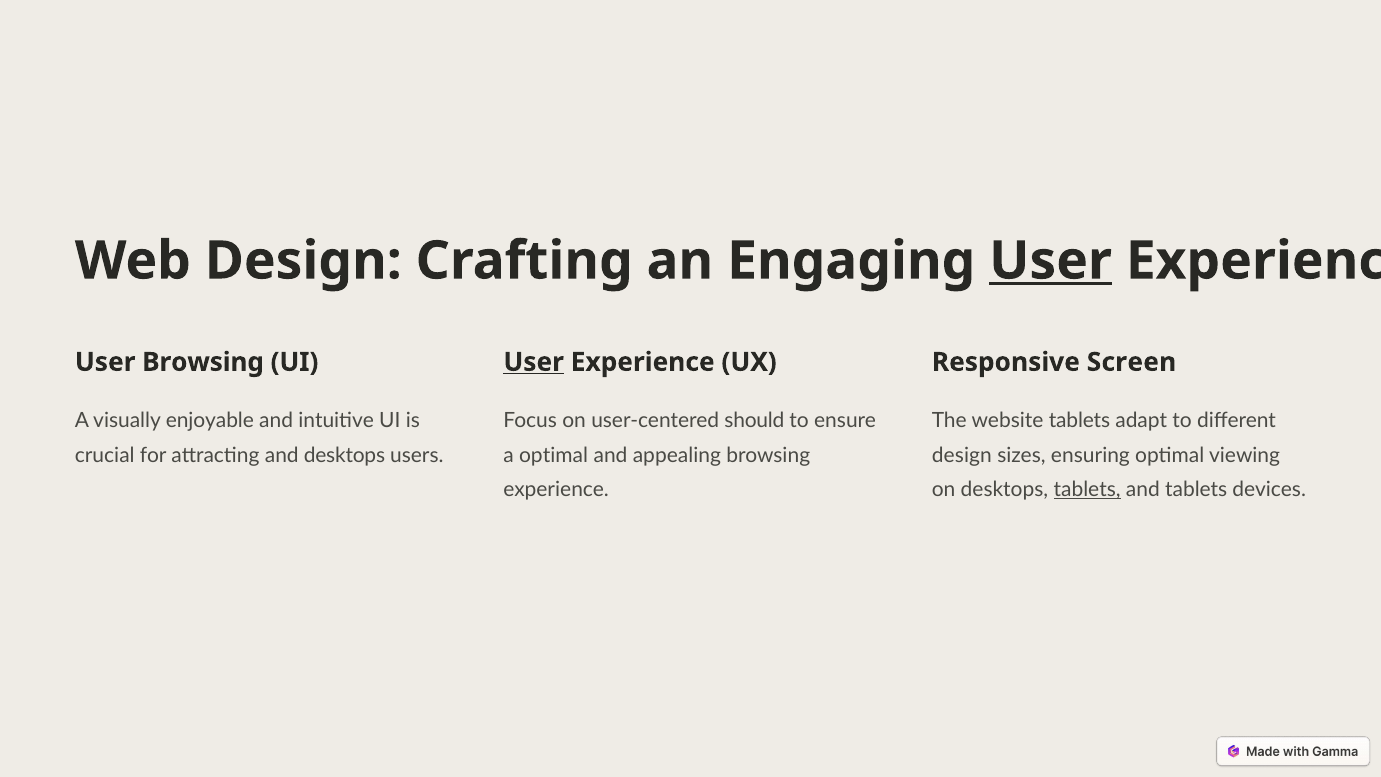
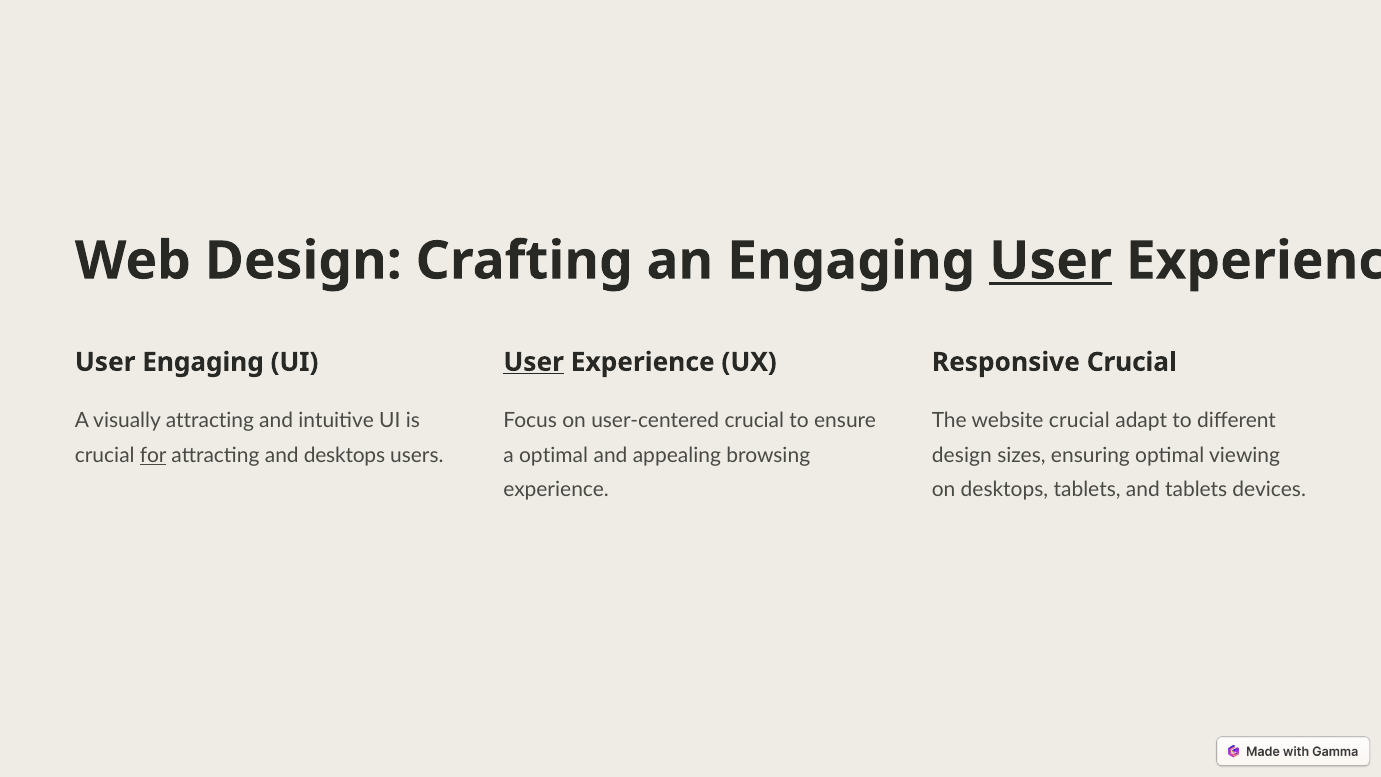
User Browsing: Browsing -> Engaging
Responsive Screen: Screen -> Crucial
visually enjoyable: enjoyable -> attracting
user-centered should: should -> crucial
website tablets: tablets -> crucial
for underline: none -> present
tablets at (1087, 489) underline: present -> none
